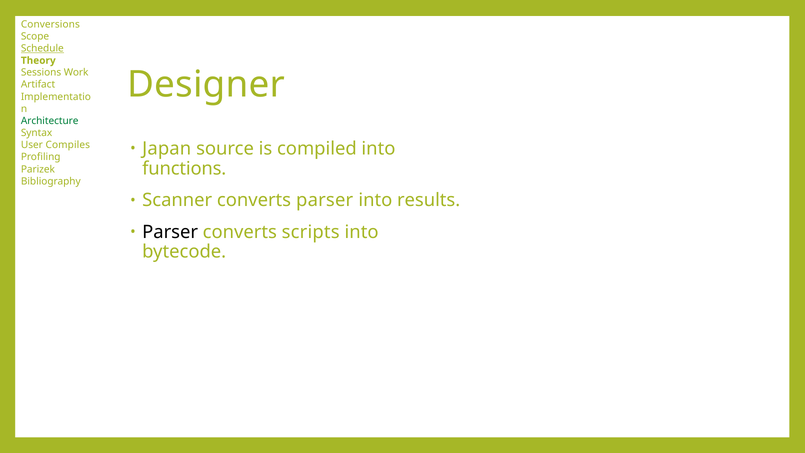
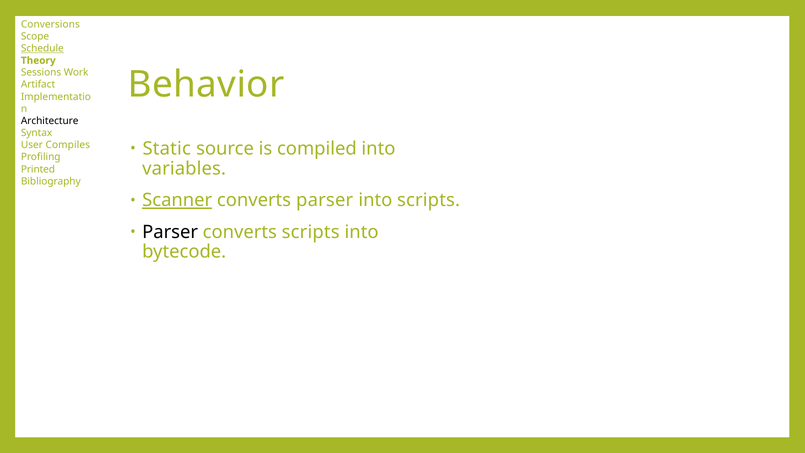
Designer: Designer -> Behavior
Architecture colour: green -> black
Japan: Japan -> Static
functions: functions -> variables
Parizek: Parizek -> Printed
Scanner underline: none -> present
into results: results -> scripts
